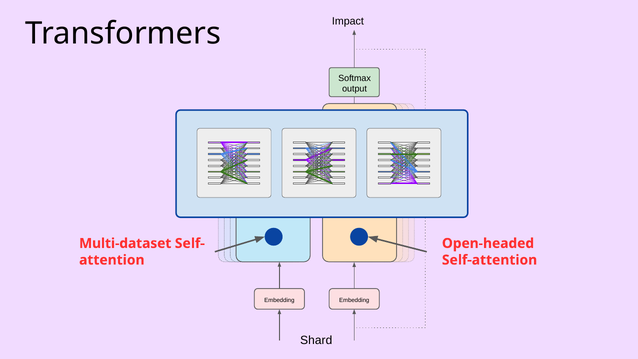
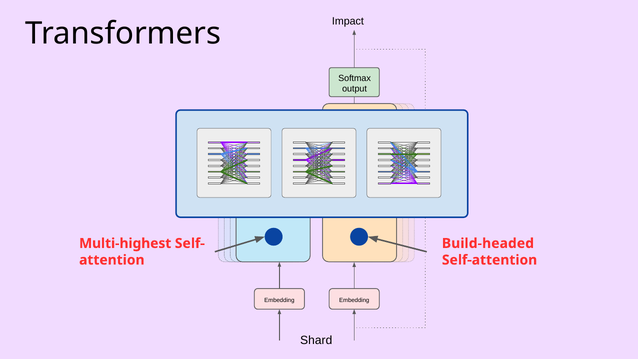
Multi-dataset: Multi-dataset -> Multi-highest
Open-headed: Open-headed -> Build-headed
